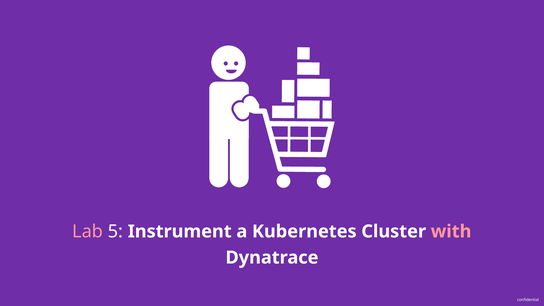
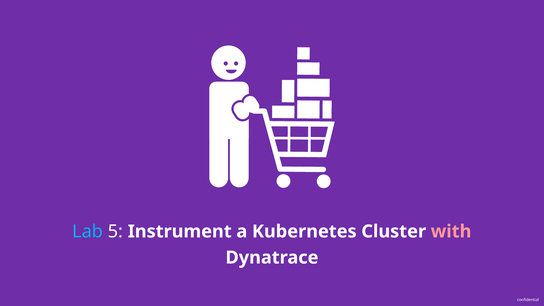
Lab colour: pink -> light blue
